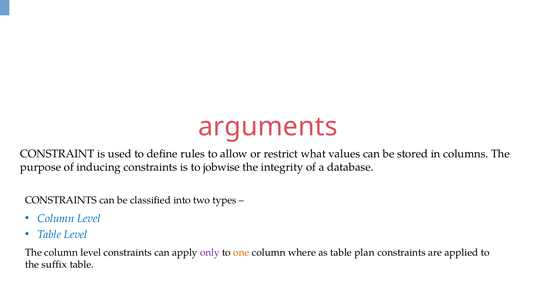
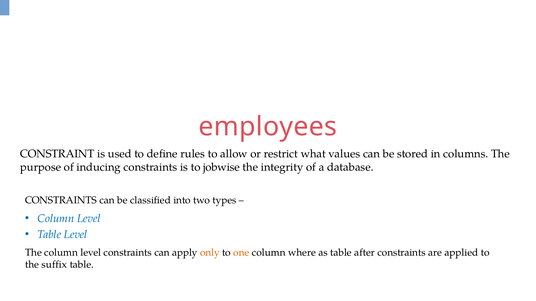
arguments: arguments -> employees
only colour: purple -> orange
plan: plan -> after
